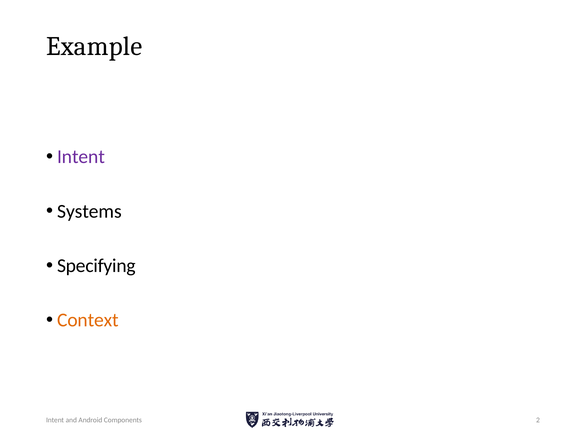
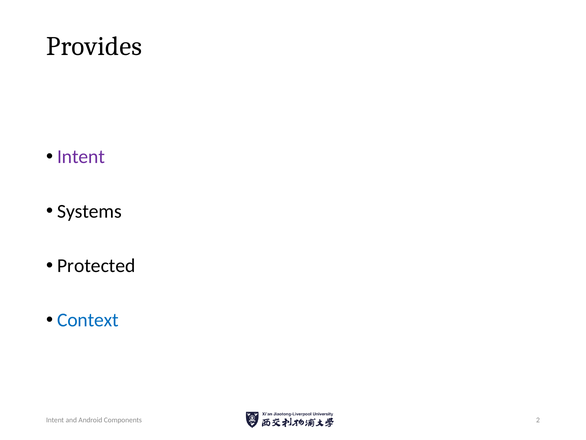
Example: Example -> Provides
Specifying: Specifying -> Protected
Context colour: orange -> blue
